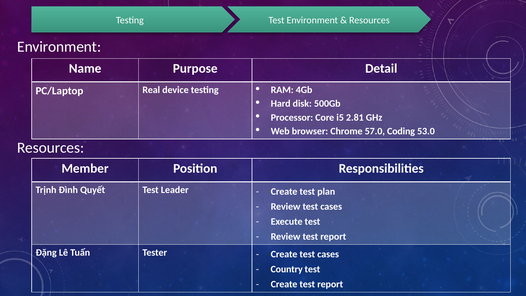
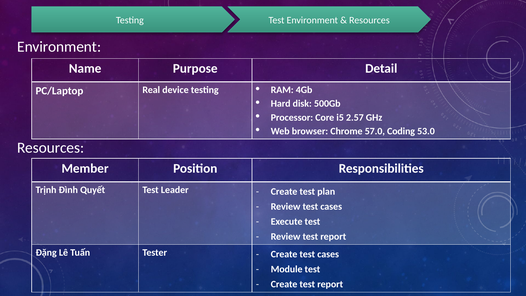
2.81: 2.81 -> 2.57
Country: Country -> Module
